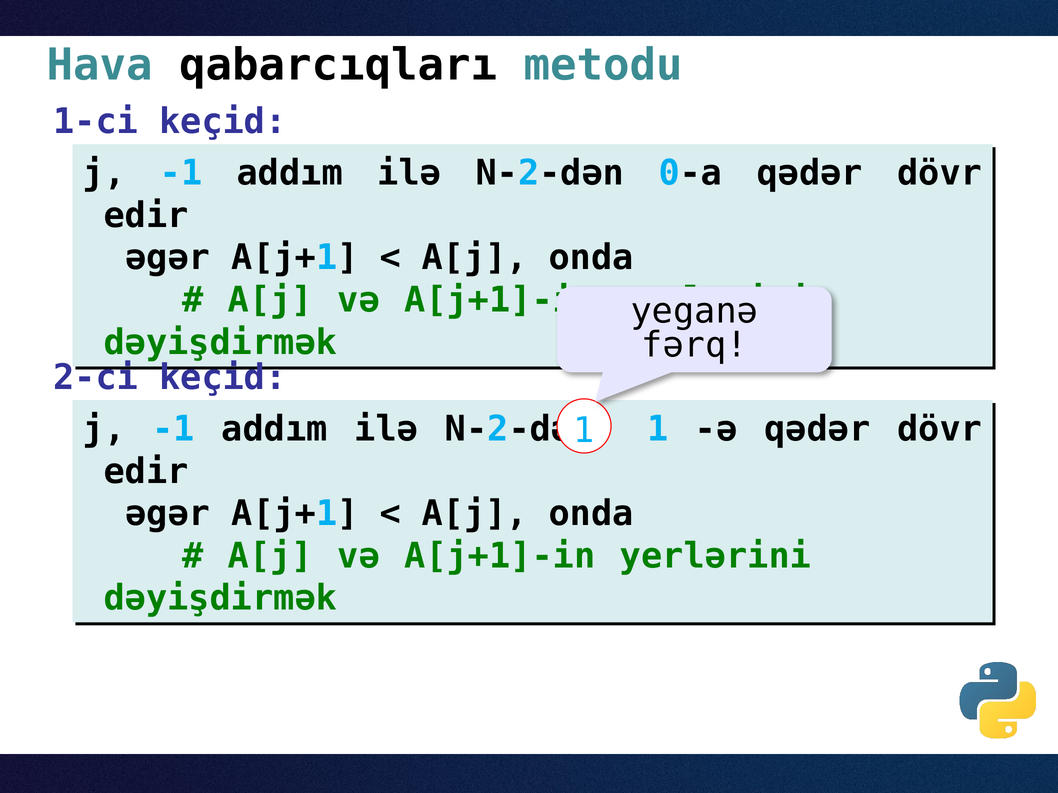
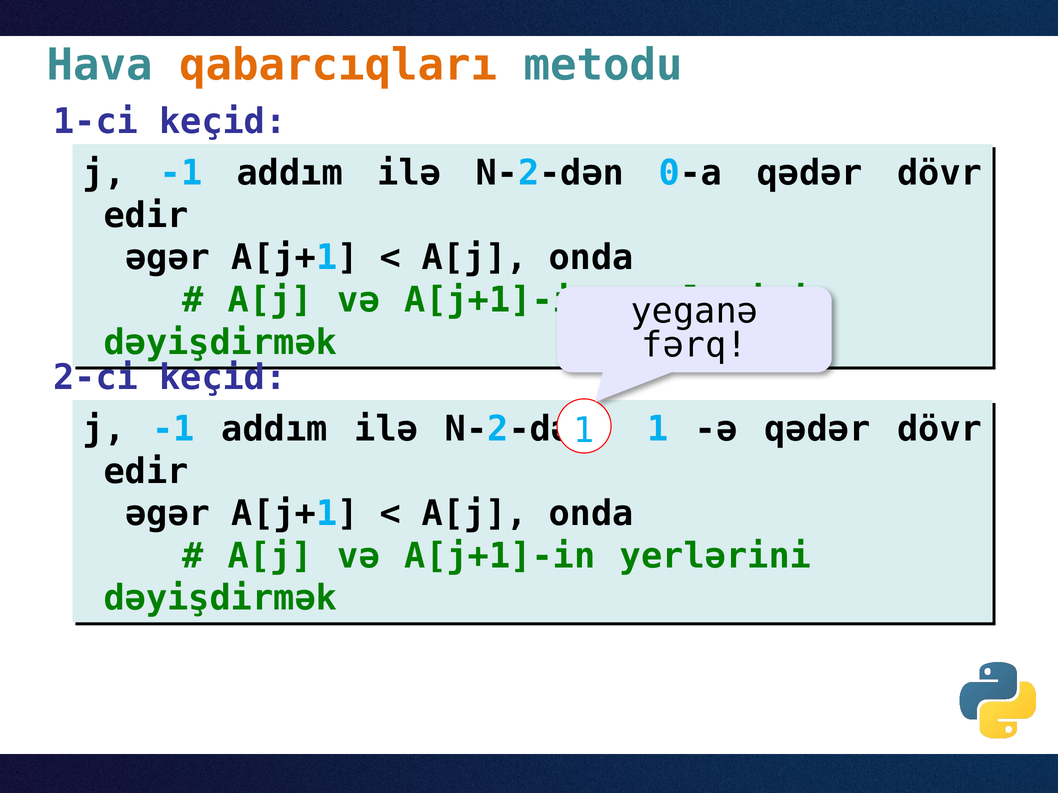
qabarcıqları colour: black -> orange
